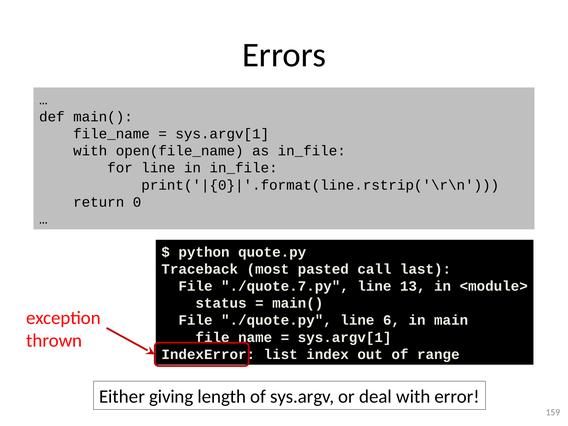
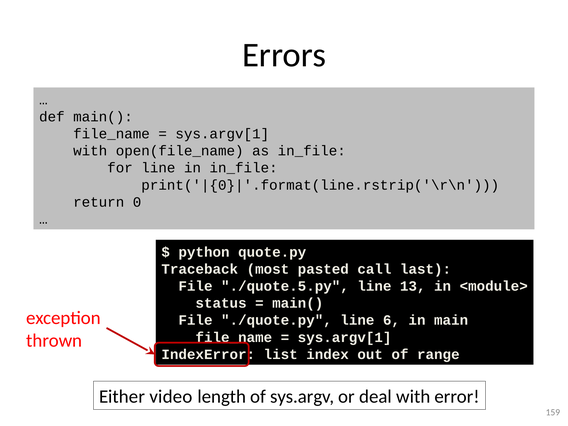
./quote.7.py: ./quote.7.py -> ./quote.5.py
giving: giving -> video
